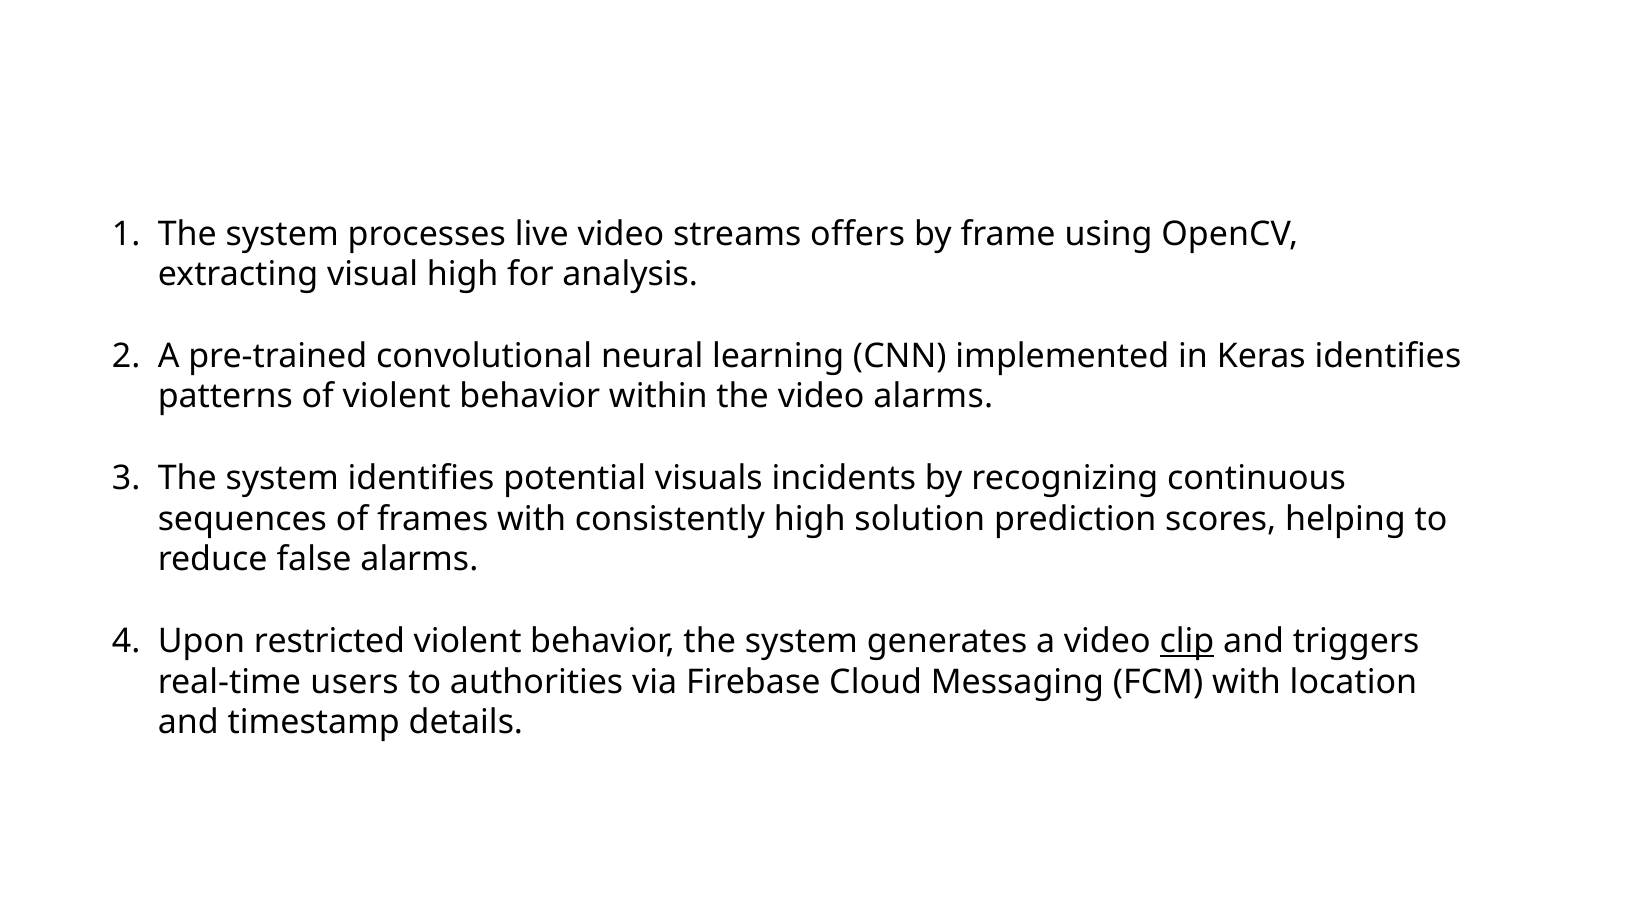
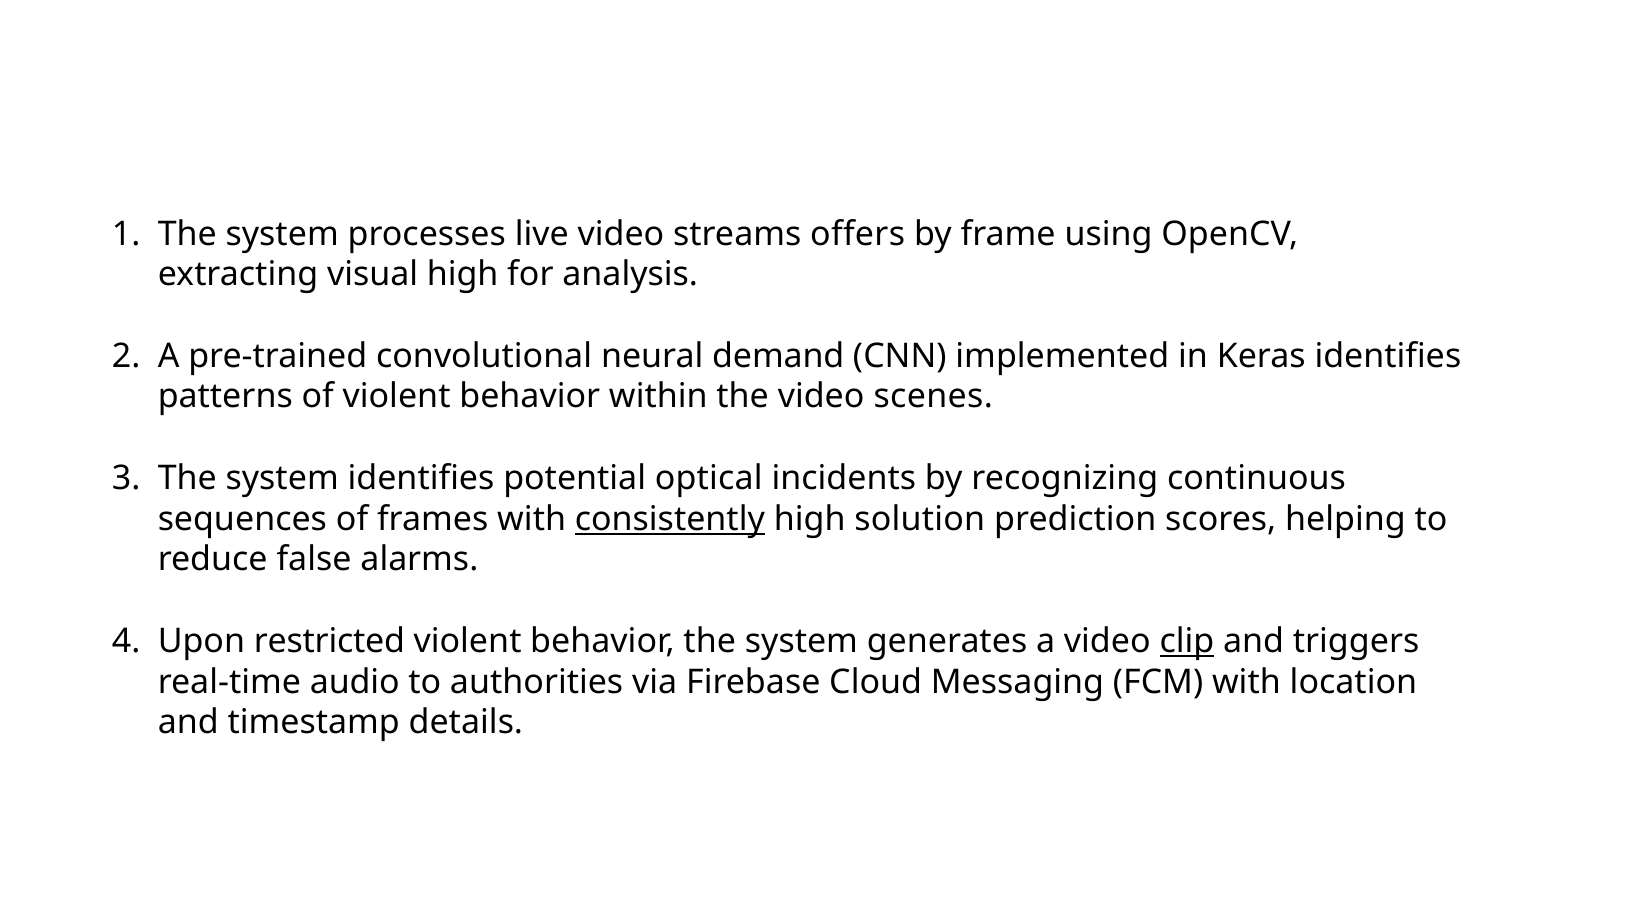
learning: learning -> demand
video alarms: alarms -> scenes
visuals: visuals -> optical
consistently underline: none -> present
users: users -> audio
